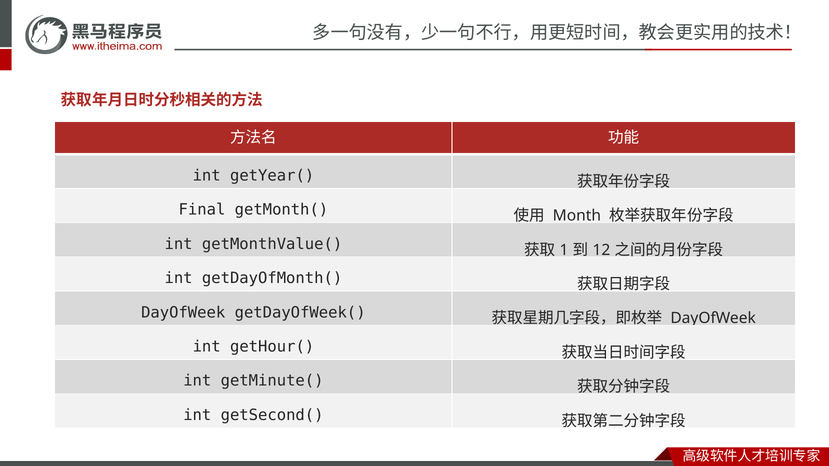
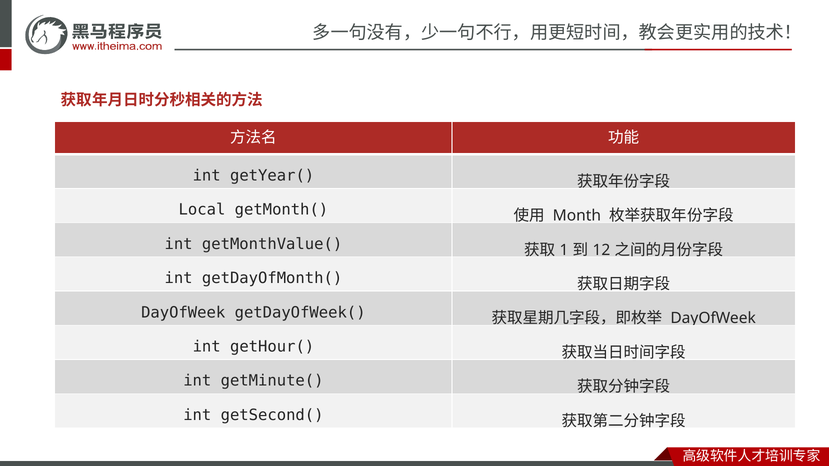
Final: Final -> Local
